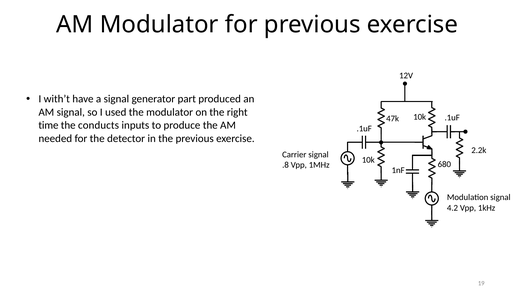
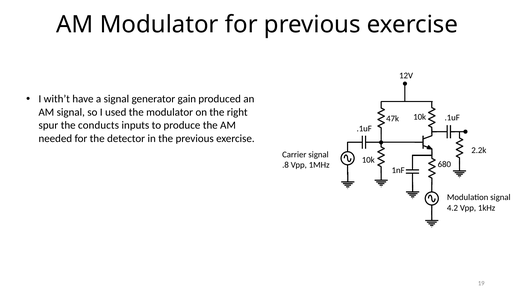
part: part -> gain
time: time -> spur
